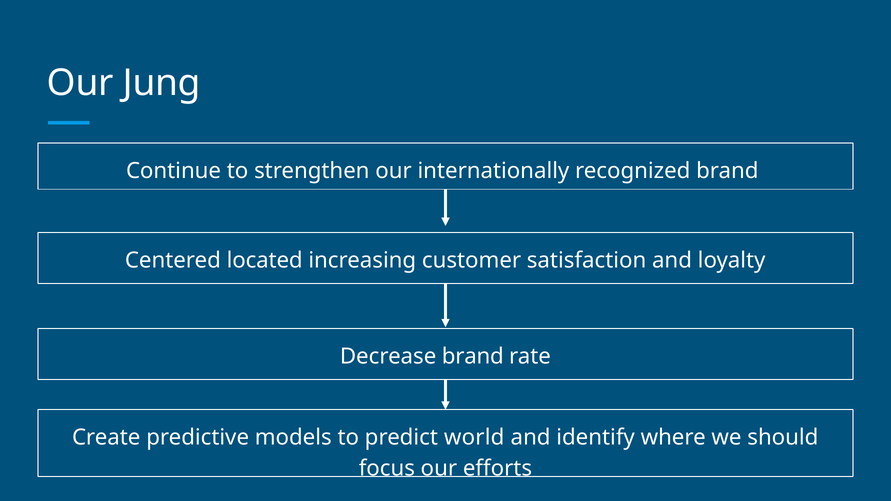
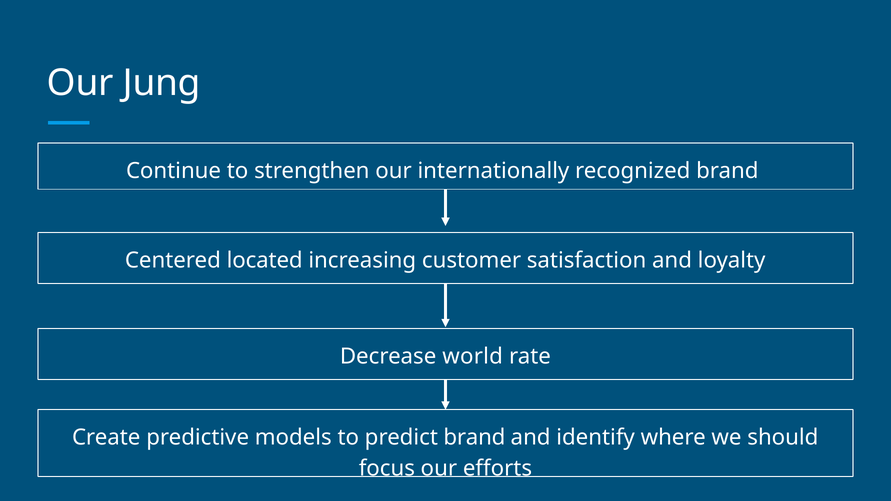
Decrease brand: brand -> world
predict world: world -> brand
